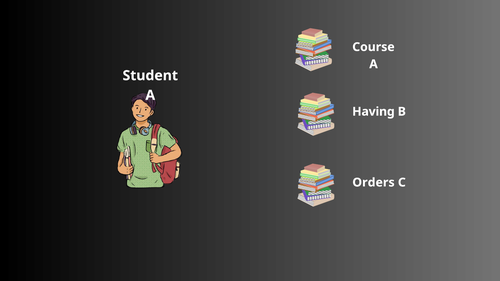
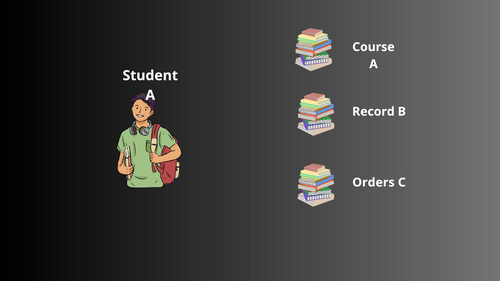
Having: Having -> Record
